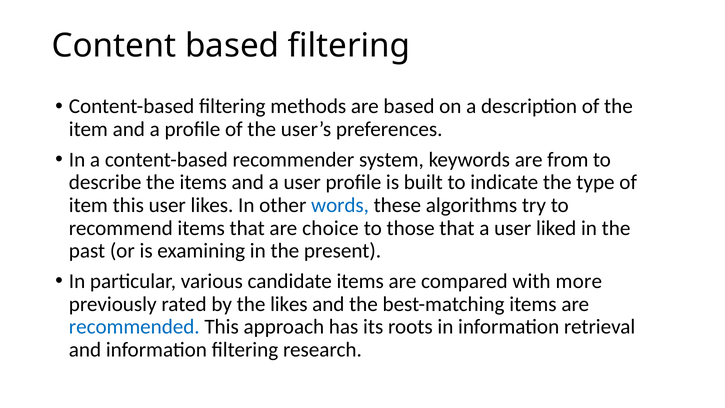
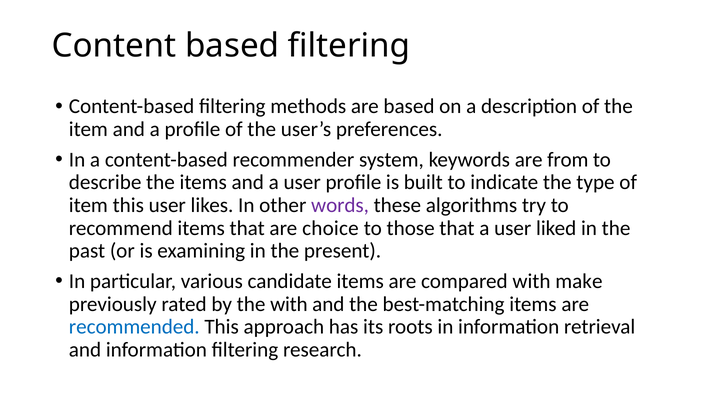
words colour: blue -> purple
more: more -> make
the likes: likes -> with
